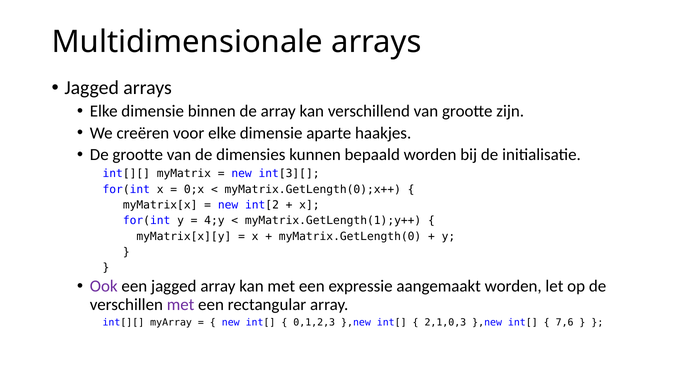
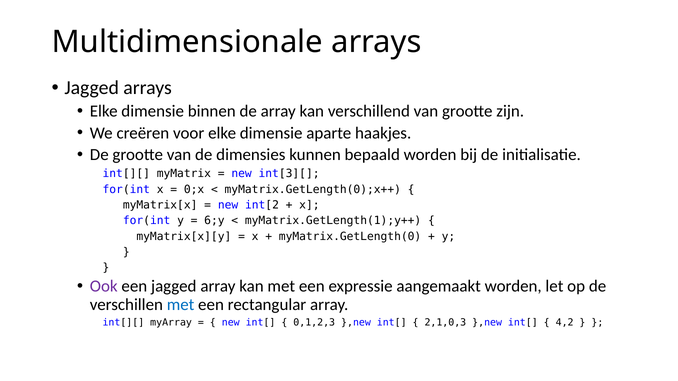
4;y: 4;y -> 6;y
met at (181, 305) colour: purple -> blue
7,6: 7,6 -> 4,2
